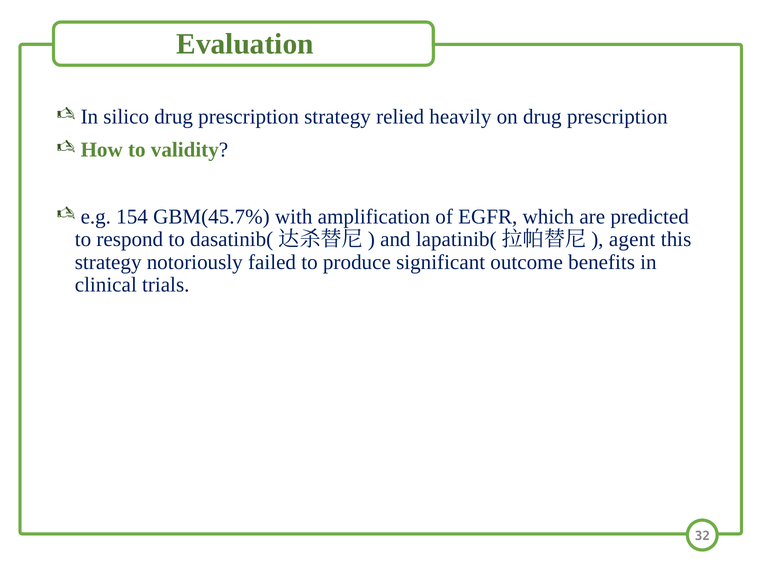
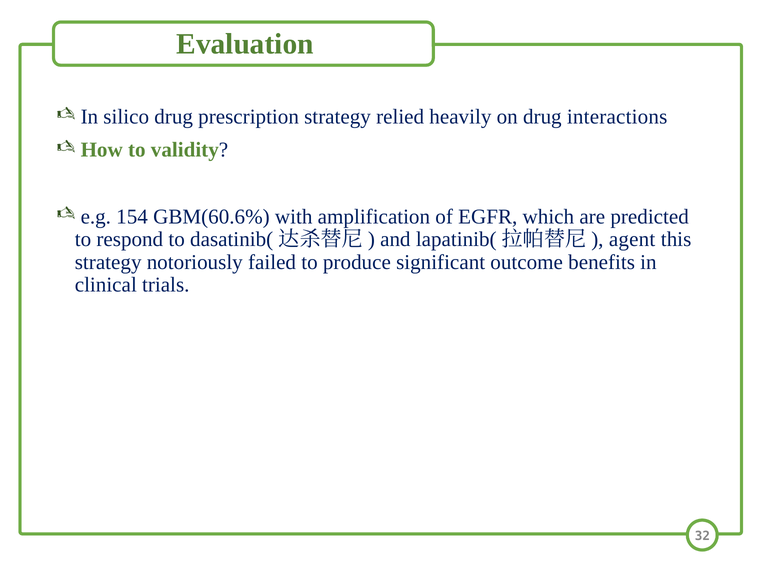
on drug prescription: prescription -> interactions
GBM(45.7%: GBM(45.7% -> GBM(60.6%
